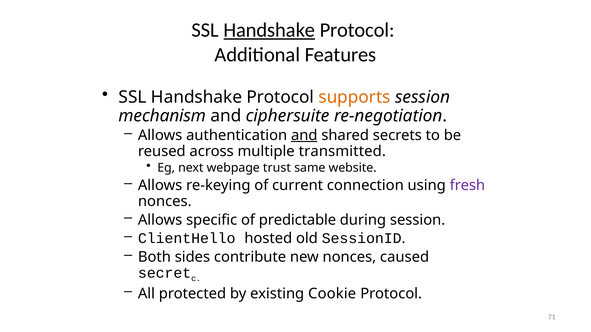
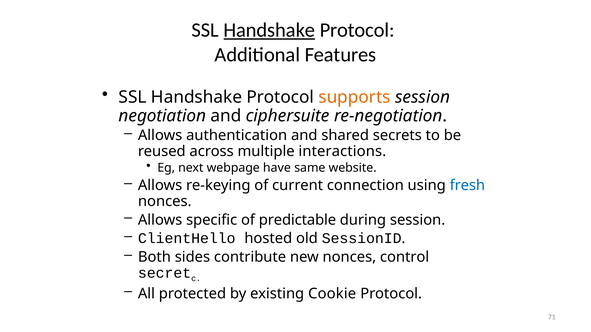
mechanism: mechanism -> negotiation
and at (304, 135) underline: present -> none
transmitted: transmitted -> interactions
trust: trust -> have
fresh colour: purple -> blue
caused: caused -> control
